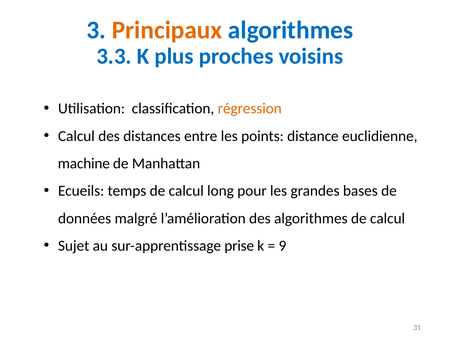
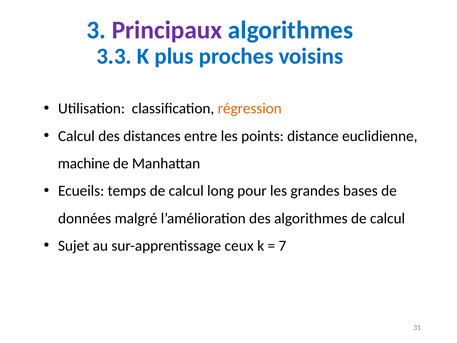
Principaux colour: orange -> purple
prise: prise -> ceux
9: 9 -> 7
